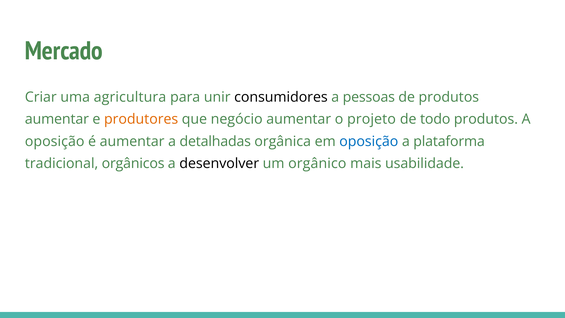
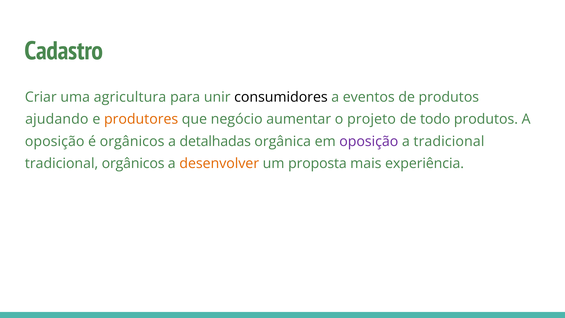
Mercado: Mercado -> Cadastro
pessoas: pessoas -> eventos
aumentar at (57, 119): aumentar -> ajudando
é aumentar: aumentar -> orgânicos
oposição at (369, 141) colour: blue -> purple
a plataforma: plataforma -> tradicional
desenvolver colour: black -> orange
orgânico: orgânico -> proposta
usabilidade: usabilidade -> experiência
